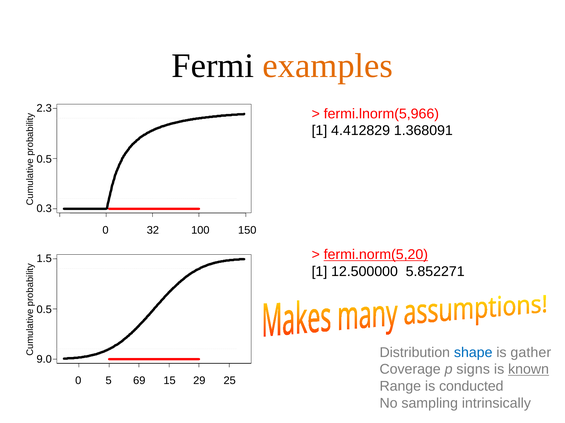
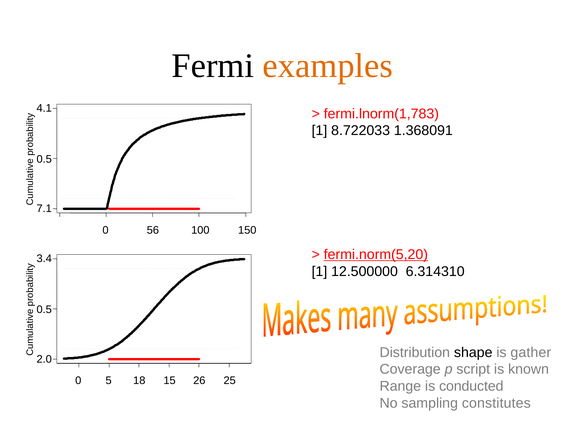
2.3: 2.3 -> 4.1
fermi.lnorm(5,966: fermi.lnorm(5,966 -> fermi.lnorm(1,783
4.412829: 4.412829 -> 8.722033
0.3: 0.3 -> 7.1
32: 32 -> 56
1.5: 1.5 -> 3.4
5.852271: 5.852271 -> 6.314310
shape colour: blue -> black
9.0: 9.0 -> 2.0
signs: signs -> script
known underline: present -> none
69: 69 -> 18
29: 29 -> 26
intrinsically: intrinsically -> constitutes
